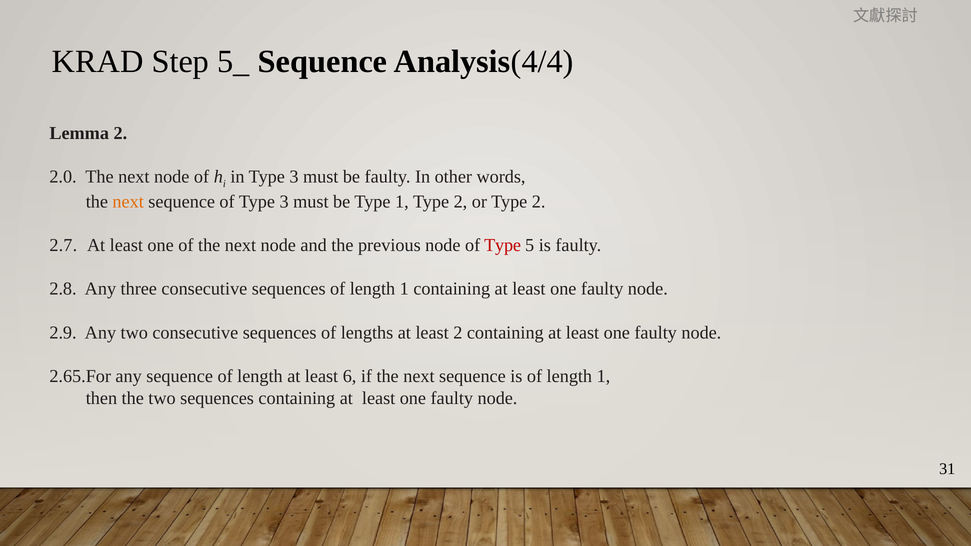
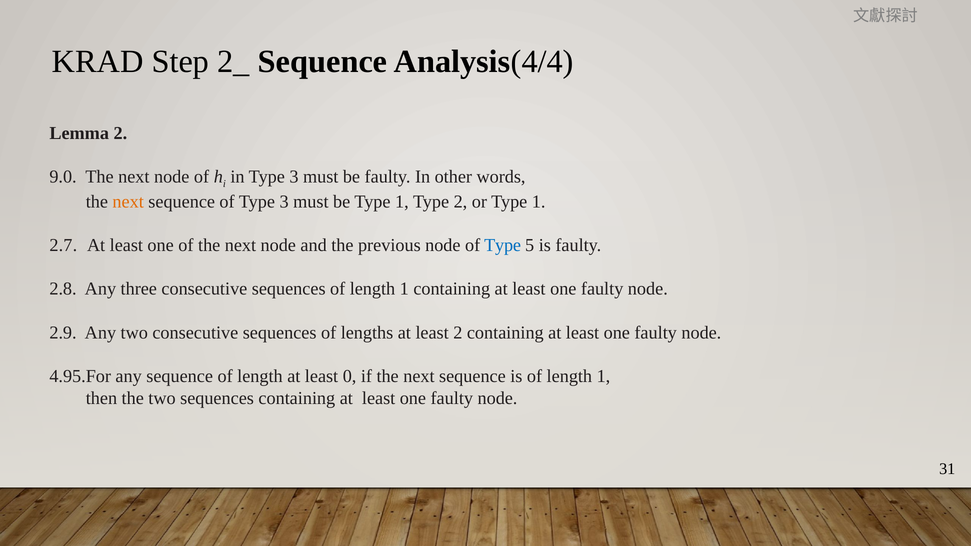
5_: 5_ -> 2_
2.0: 2.0 -> 9.0
or Type 2: 2 -> 1
Type at (503, 245) colour: red -> blue
2.65.For: 2.65.For -> 4.95.For
6: 6 -> 0
